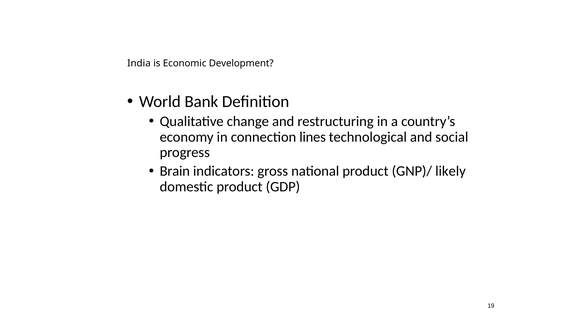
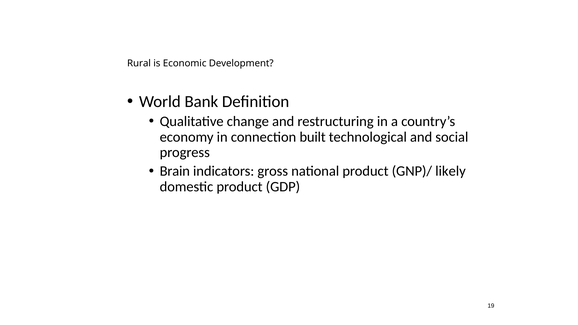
India: India -> Rural
lines: lines -> built
